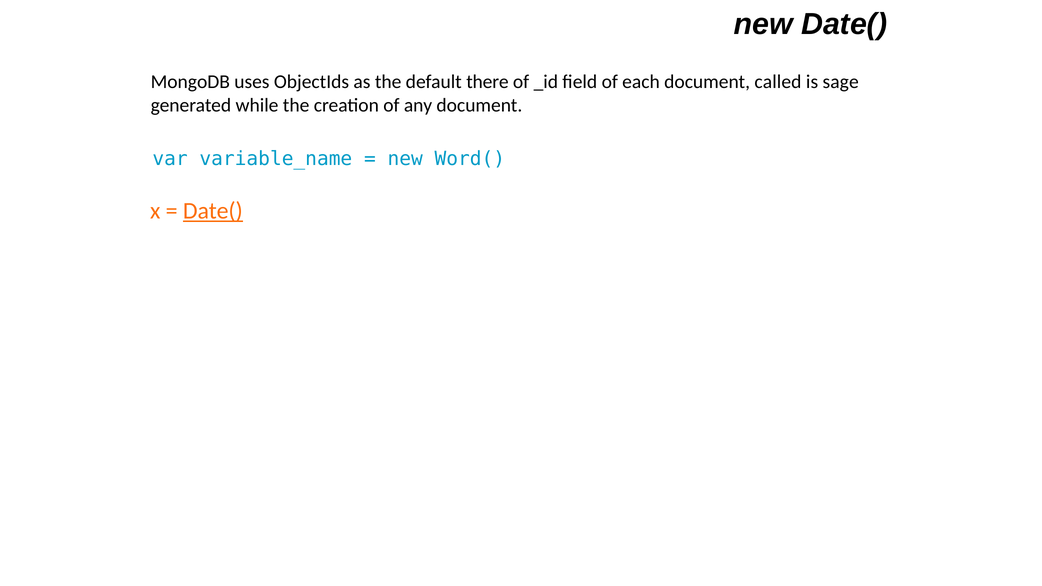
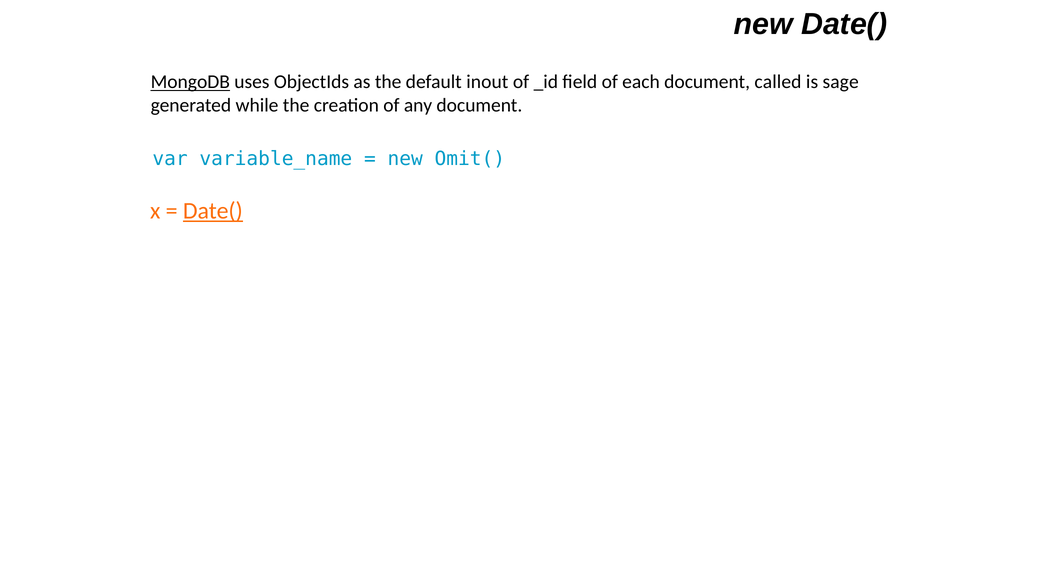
MongoDB underline: none -> present
there: there -> inout
Word(: Word( -> Omit(
